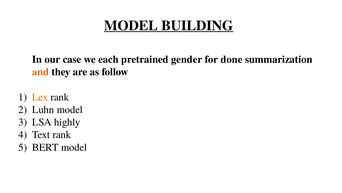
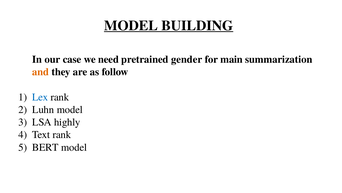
each: each -> need
done: done -> main
Lex colour: orange -> blue
